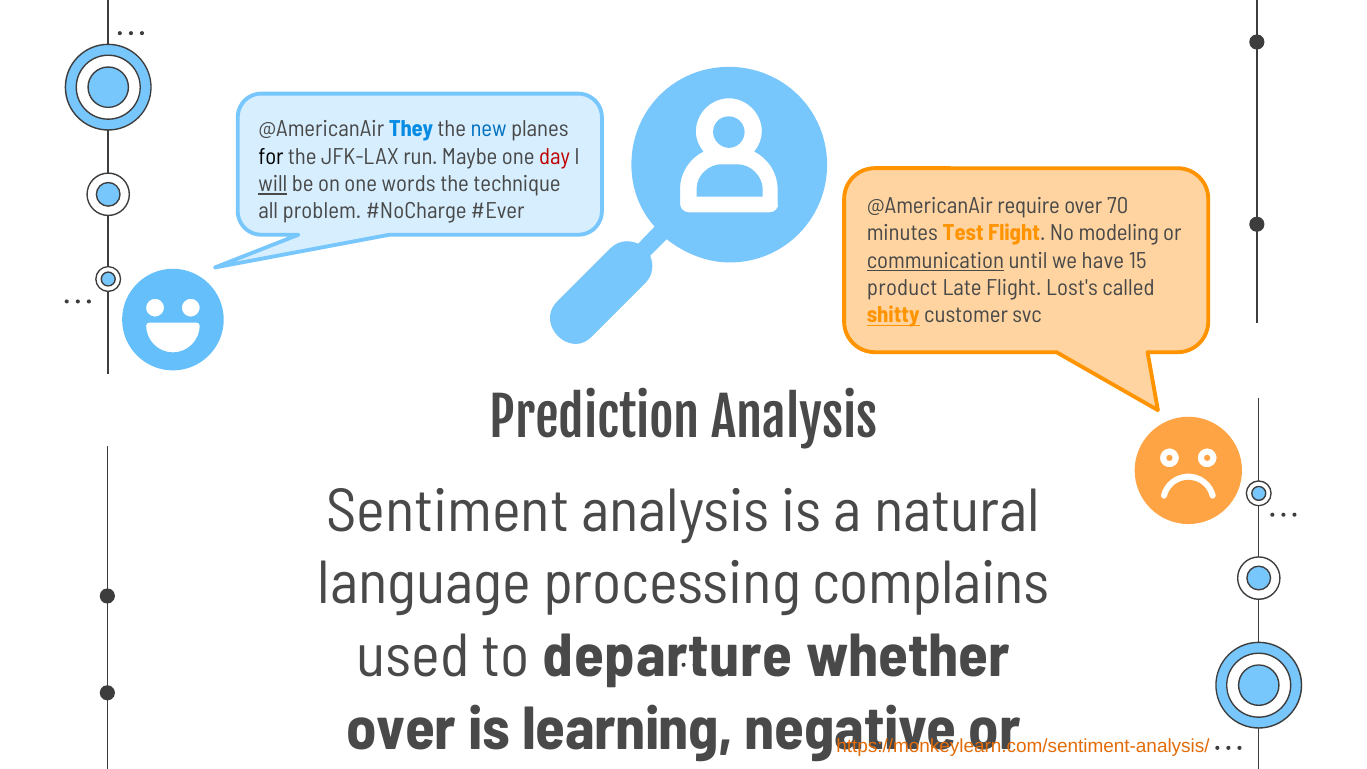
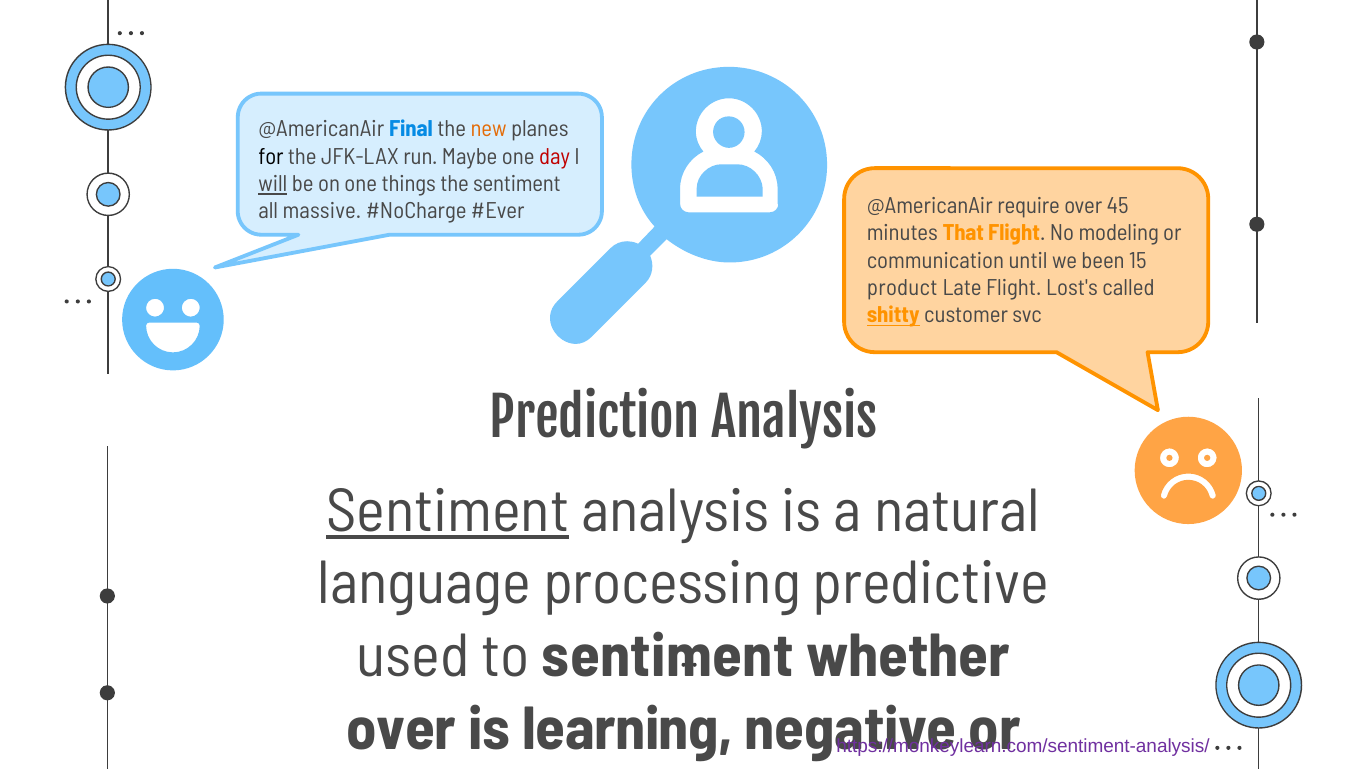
They: They -> Final
new colour: blue -> orange
words: words -> things
the technique: technique -> sentiment
problem: problem -> massive
70: 70 -> 45
Test: Test -> That
communication underline: present -> none
have: have -> been
Sentiment at (448, 511) underline: none -> present
complains: complains -> predictive
to departure: departure -> sentiment
https://monkeylearn.com/sentiment-analysis/ colour: orange -> purple
